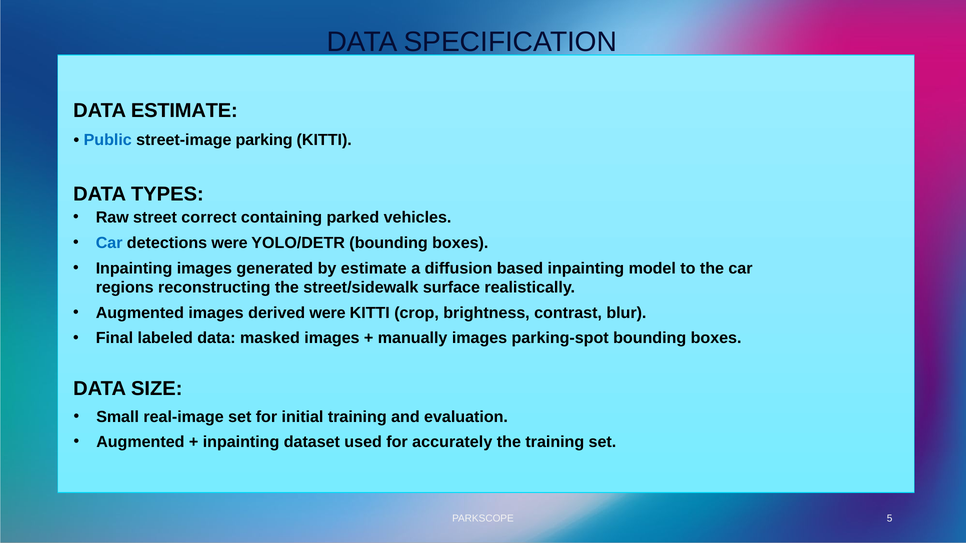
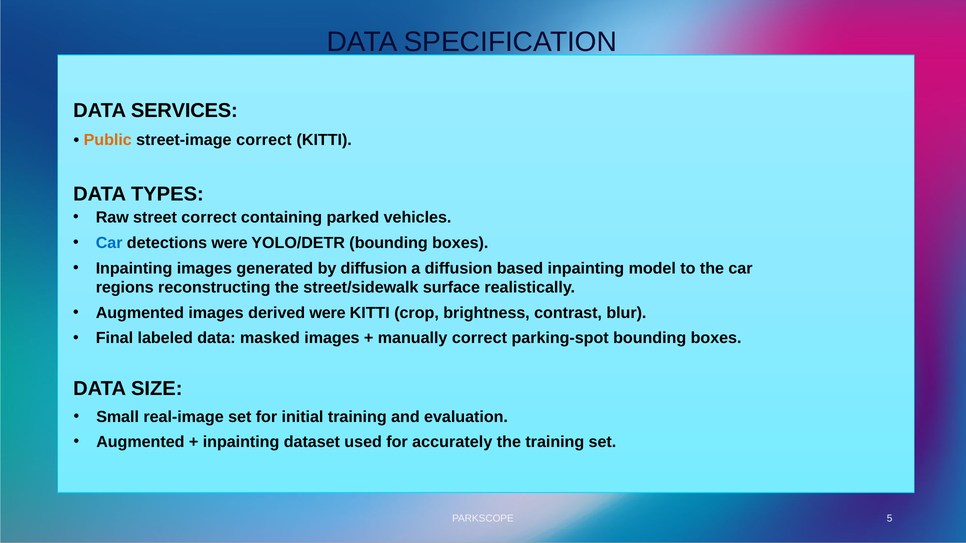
DATA ESTIMATE: ESTIMATE -> SERVICES
Public colour: blue -> orange
street-image parking: parking -> correct
by estimate: estimate -> diffusion
manually images: images -> correct
